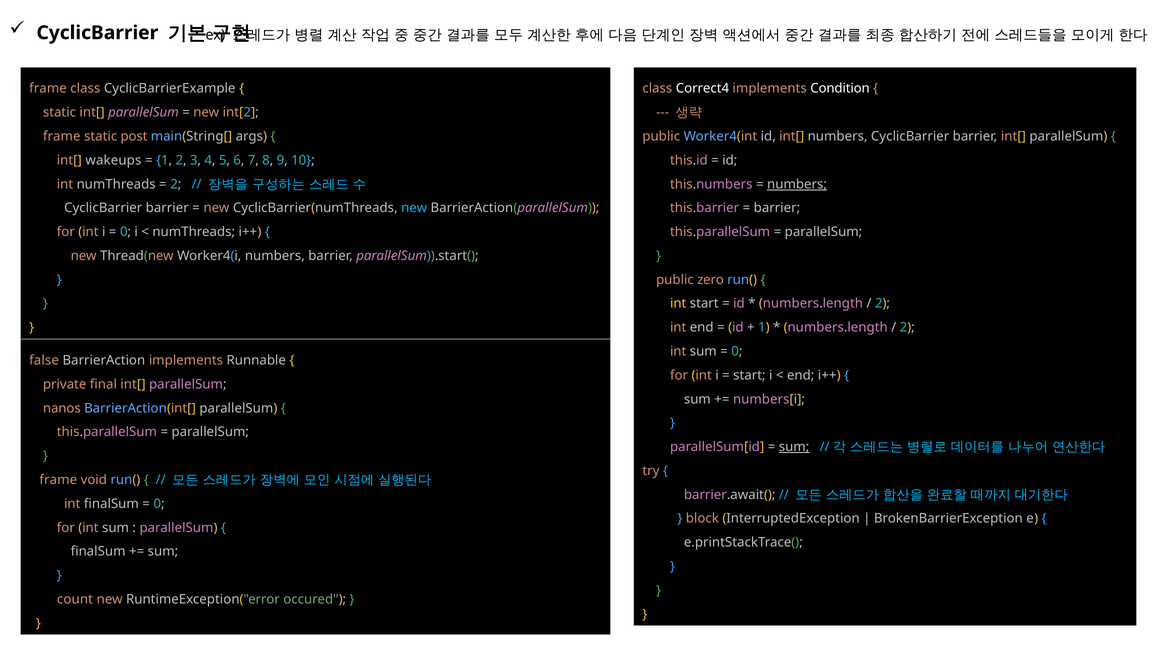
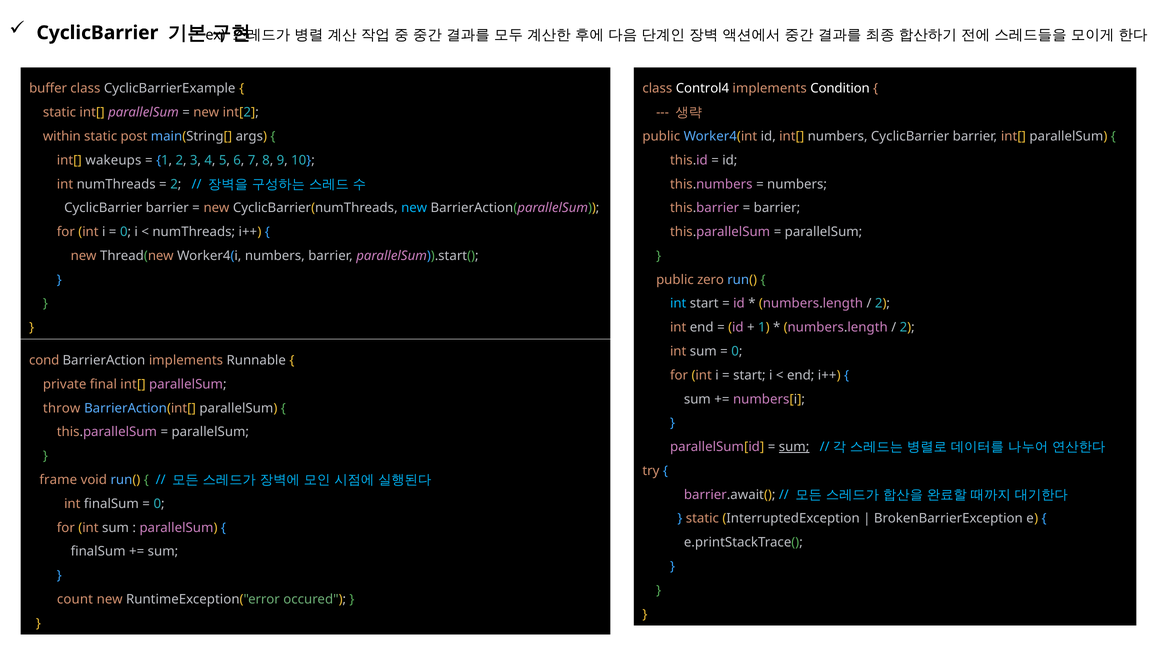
frame at (48, 89): frame -> buffer
Correct4: Correct4 -> Control4
frame at (62, 136): frame -> within
numbers at (797, 184) underline: present -> none
int at (678, 304) colour: yellow -> light blue
false: false -> cond
nanos: nanos -> throw
block at (702, 518): block -> static
